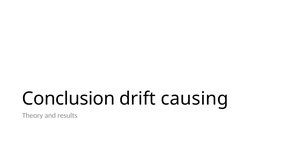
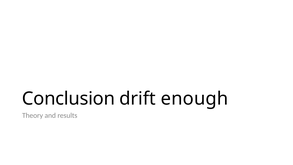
causing: causing -> enough
